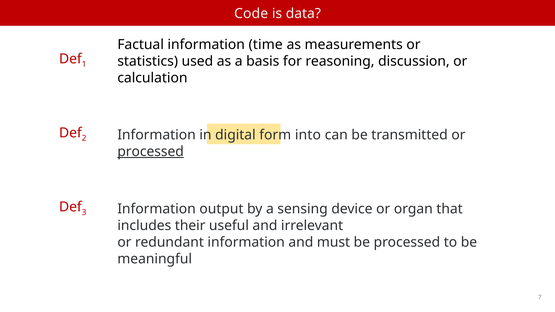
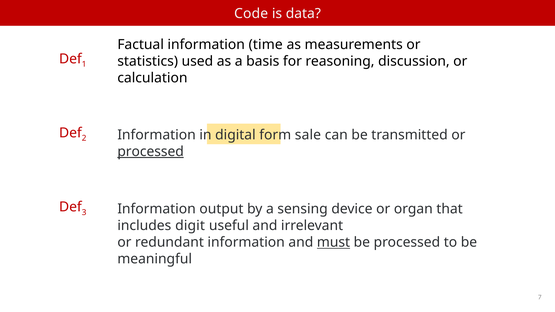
into: into -> sale
their: their -> digit
must underline: none -> present
